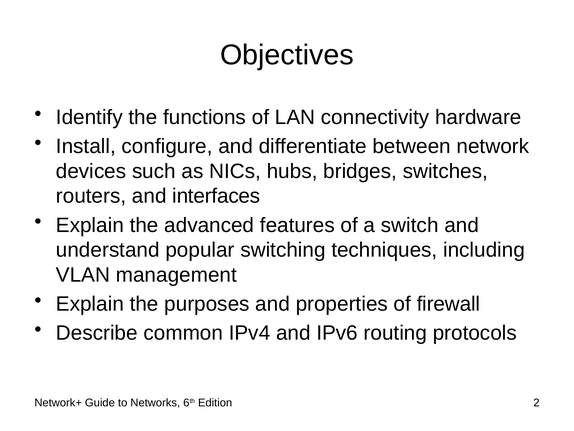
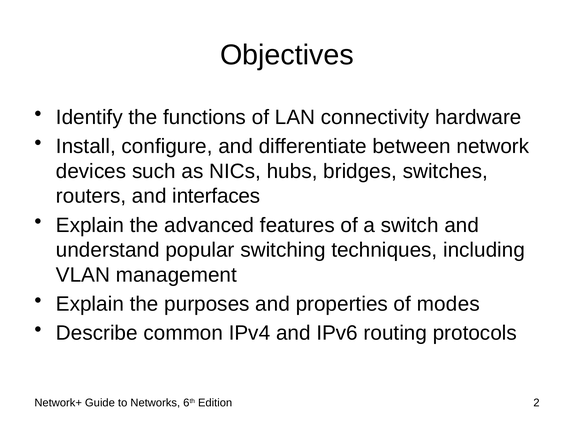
firewall: firewall -> modes
